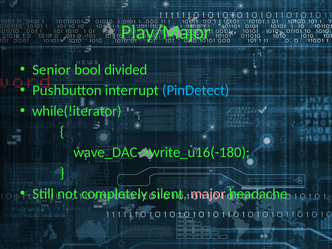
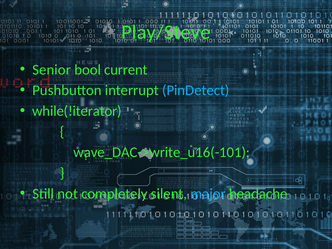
Play/Major: Play/Major -> Play/Steve
divided: divided -> current
wave_DAC->write_u16(-180: wave_DAC->write_u16(-180 -> wave_DAC->write_u16(-101
major colour: pink -> light blue
